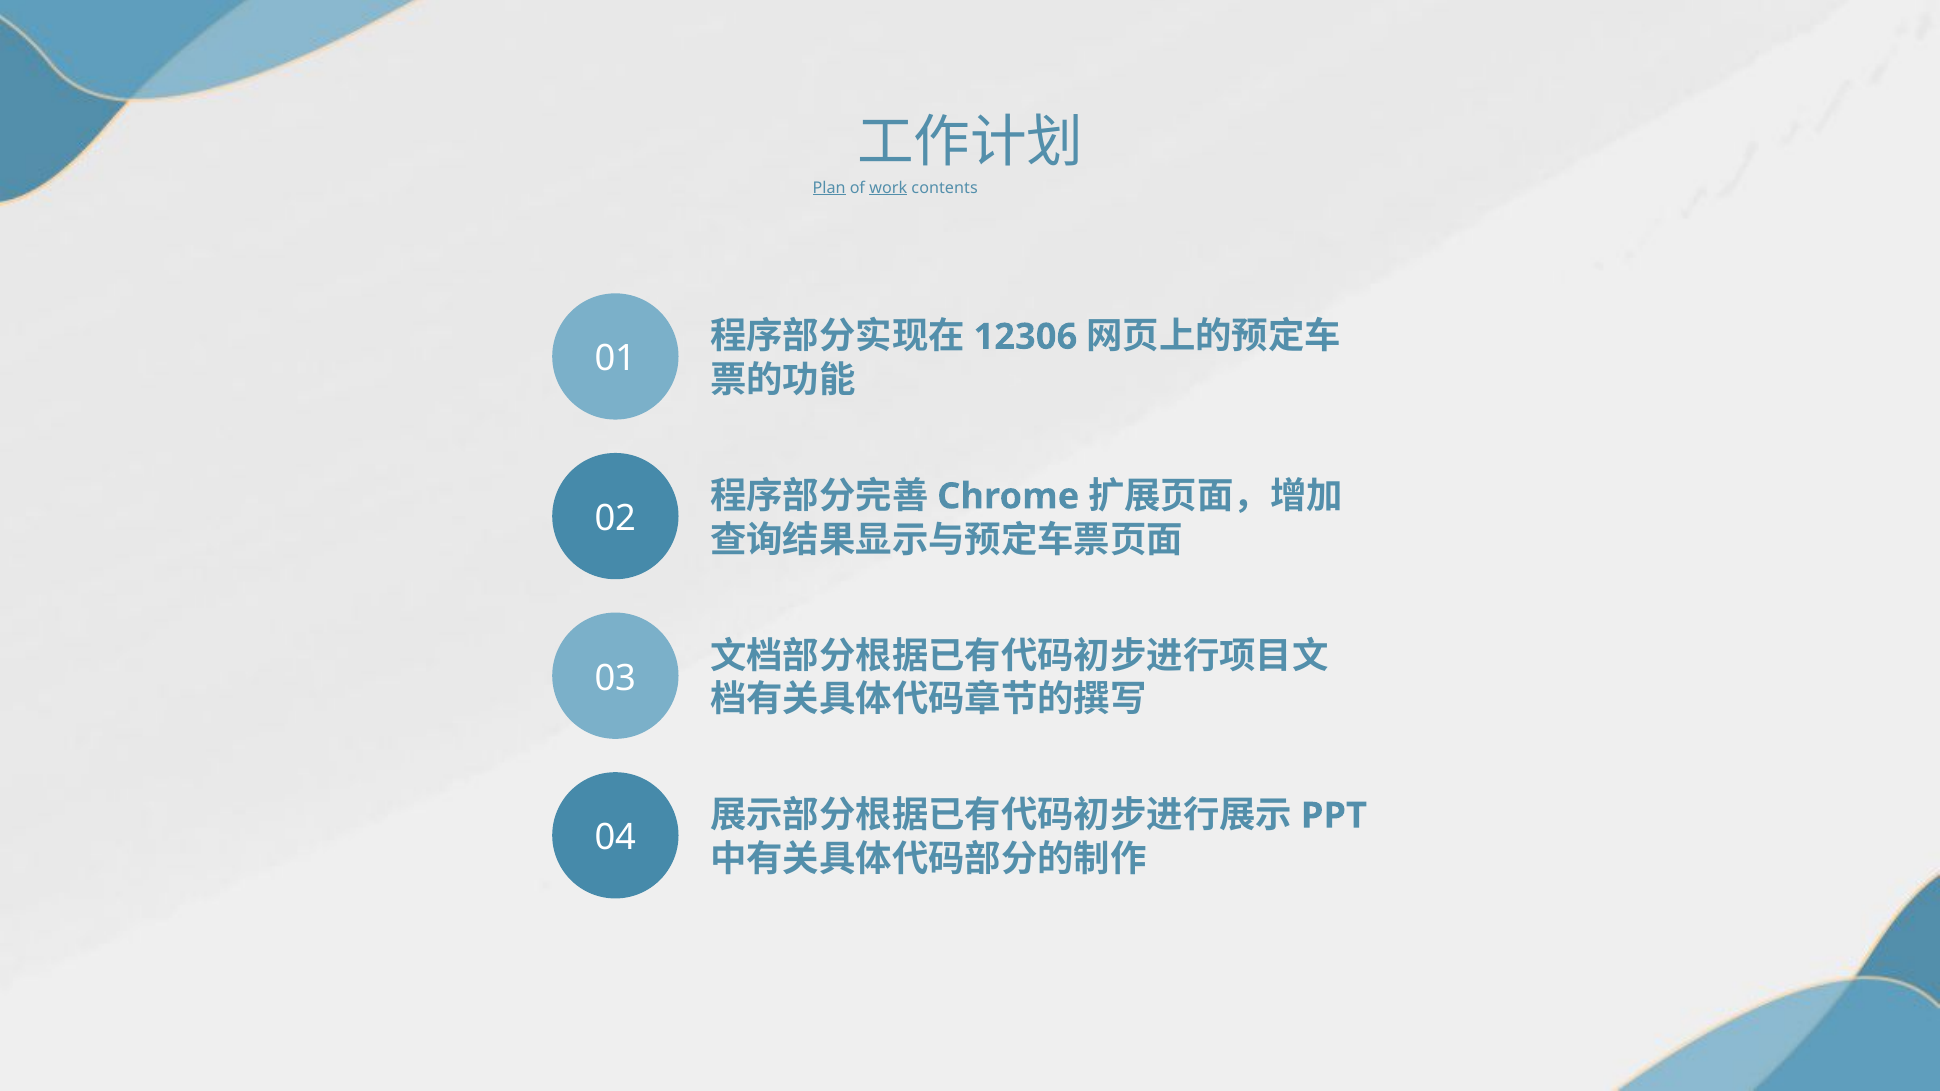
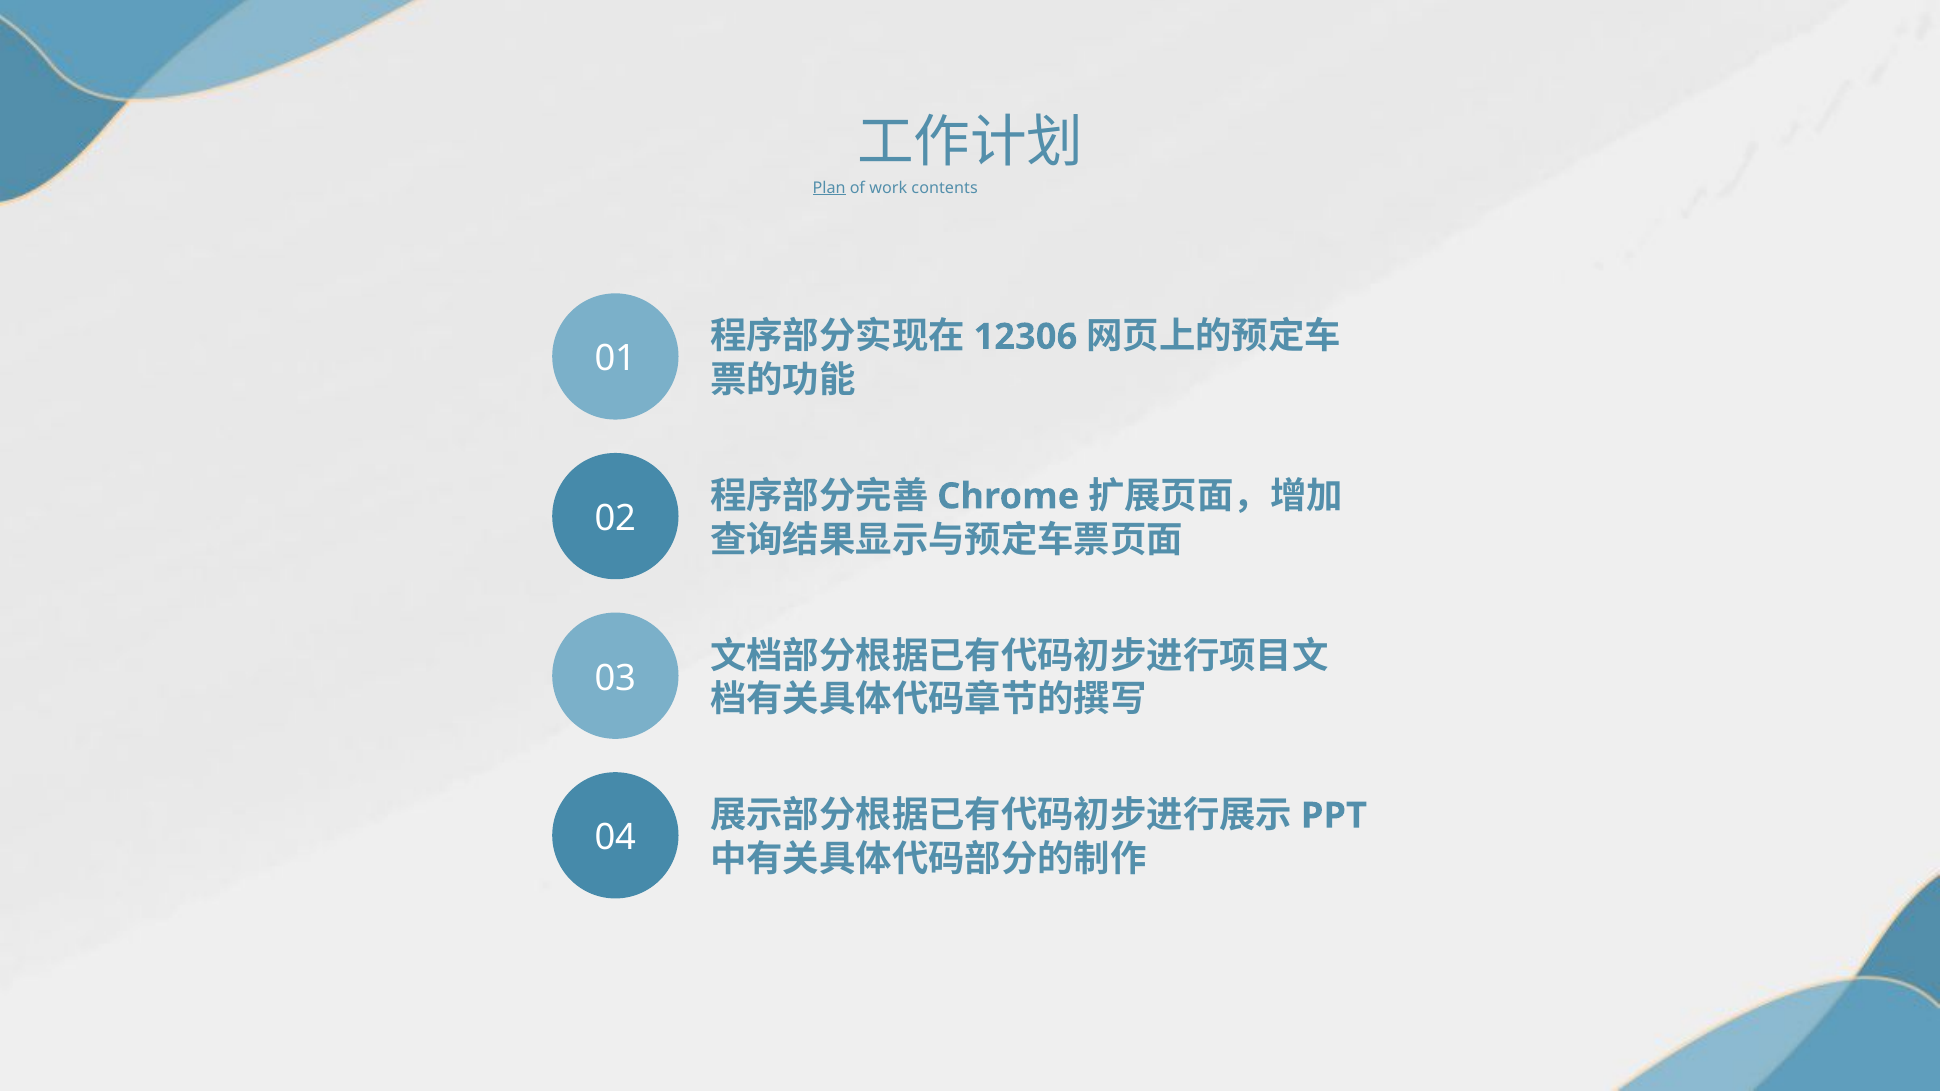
work underline: present -> none
